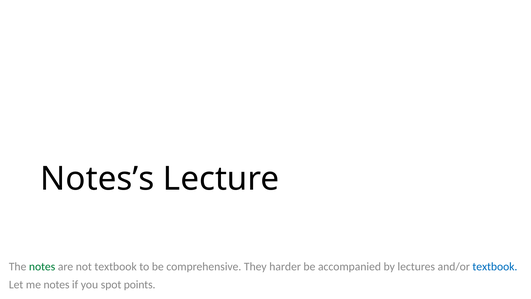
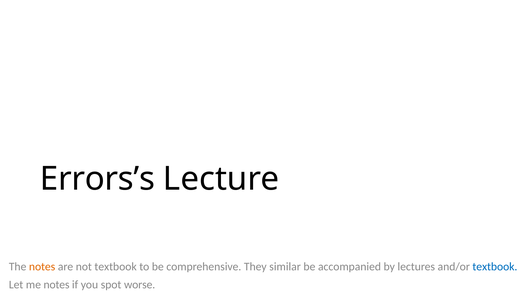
Notes’s: Notes’s -> Errors’s
notes at (42, 266) colour: green -> orange
harder: harder -> similar
points: points -> worse
